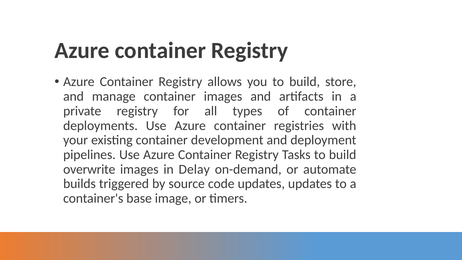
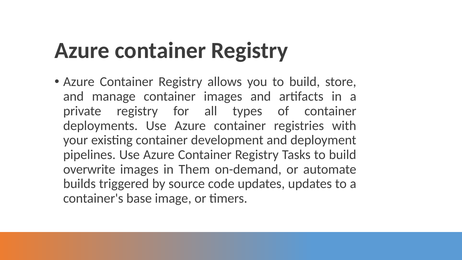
Delay: Delay -> Them
